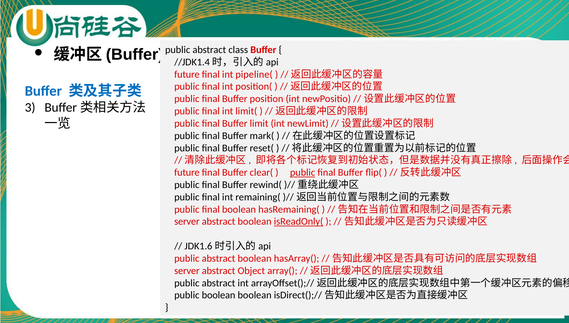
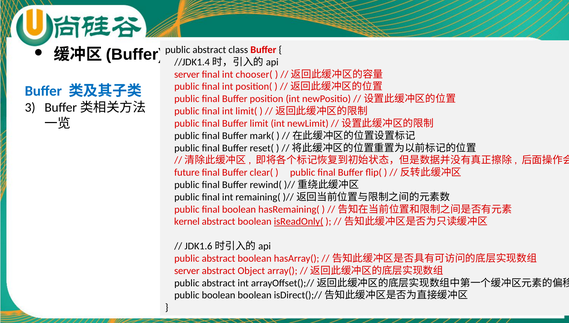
future at (187, 74): future -> server
pipeline(: pipeline( -> chooser(
public at (303, 172) underline: present -> none
server at (187, 221): server -> kernel
